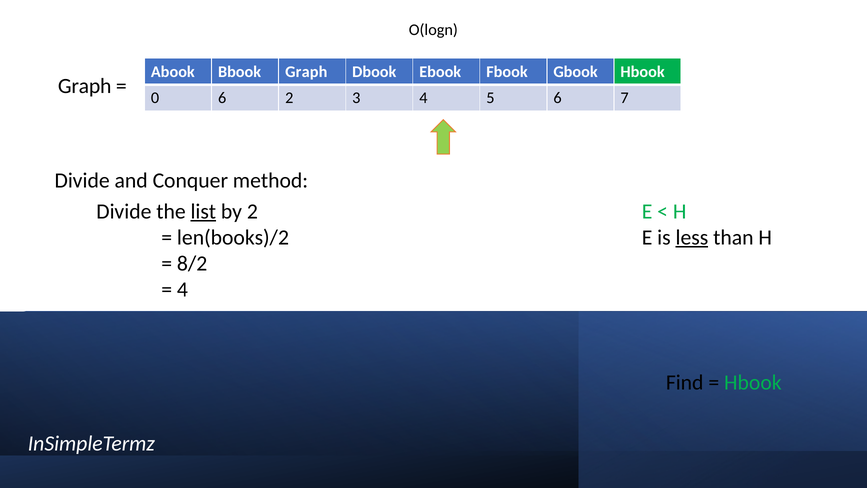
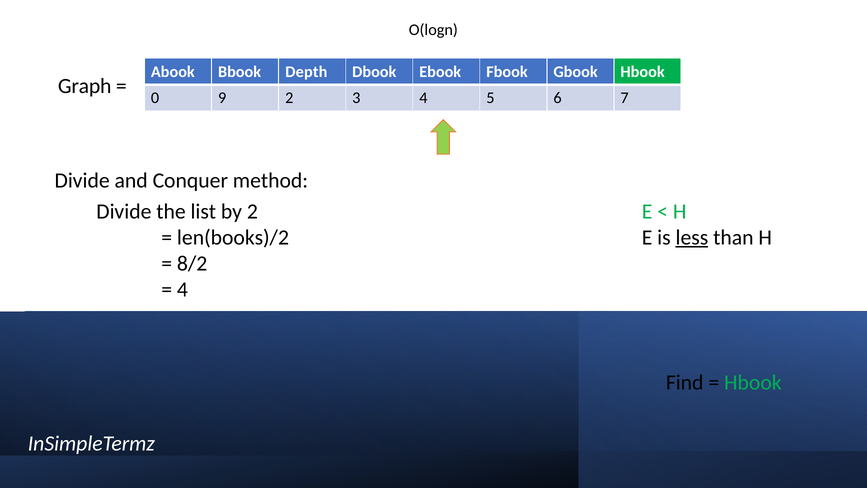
Bbook Graph: Graph -> Depth
0 6: 6 -> 9
list underline: present -> none
